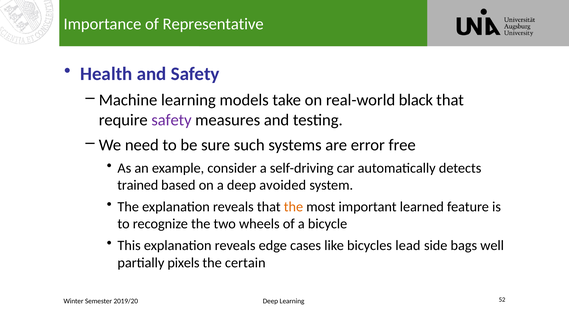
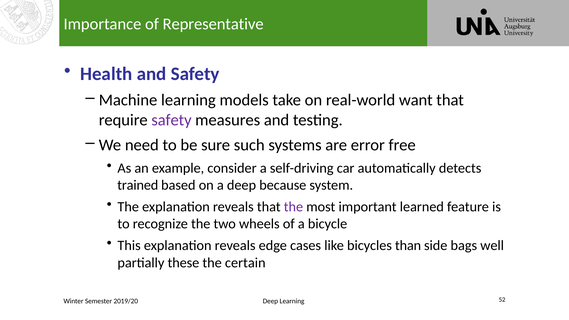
black: black -> want
avoided: avoided -> because
the at (293, 207) colour: orange -> purple
lead: lead -> than
pixels: pixels -> these
